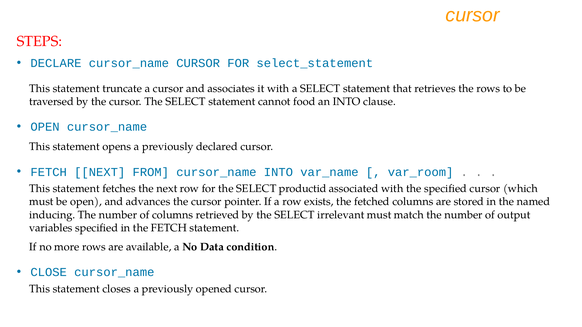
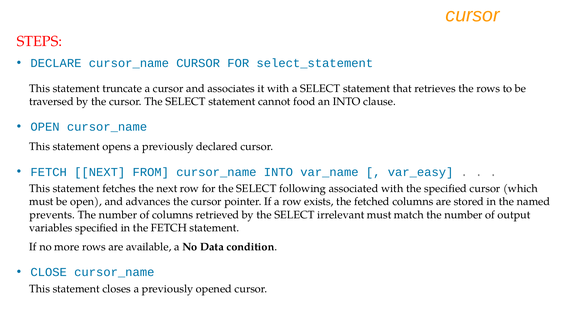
var_room: var_room -> var_easy
productid: productid -> following
inducing: inducing -> prevents
